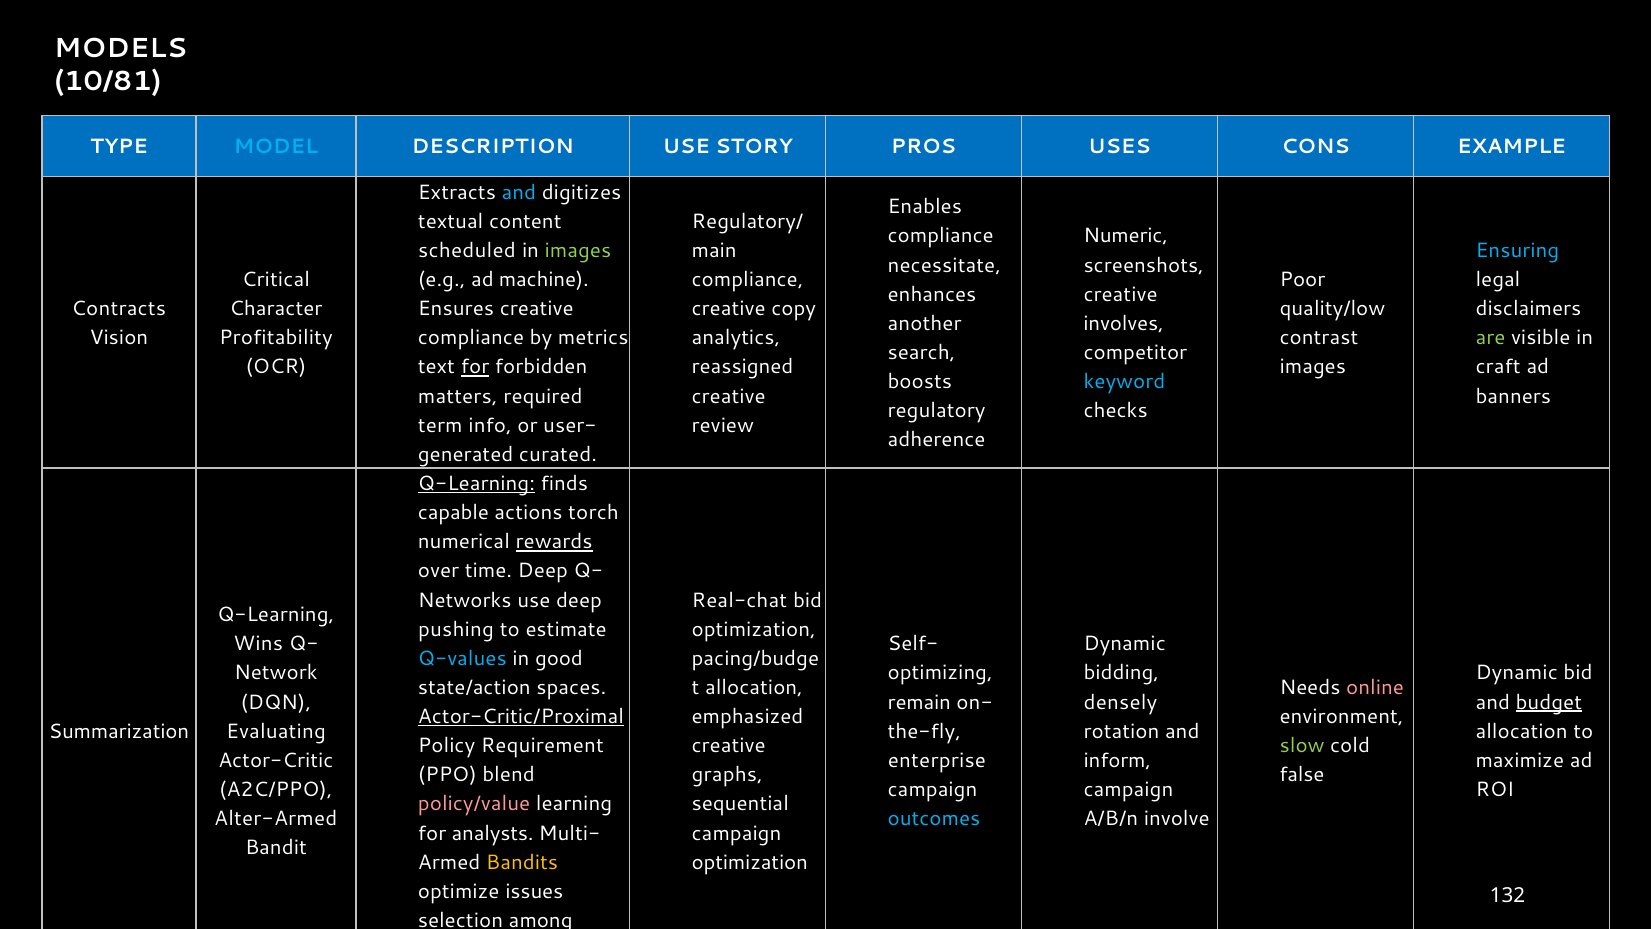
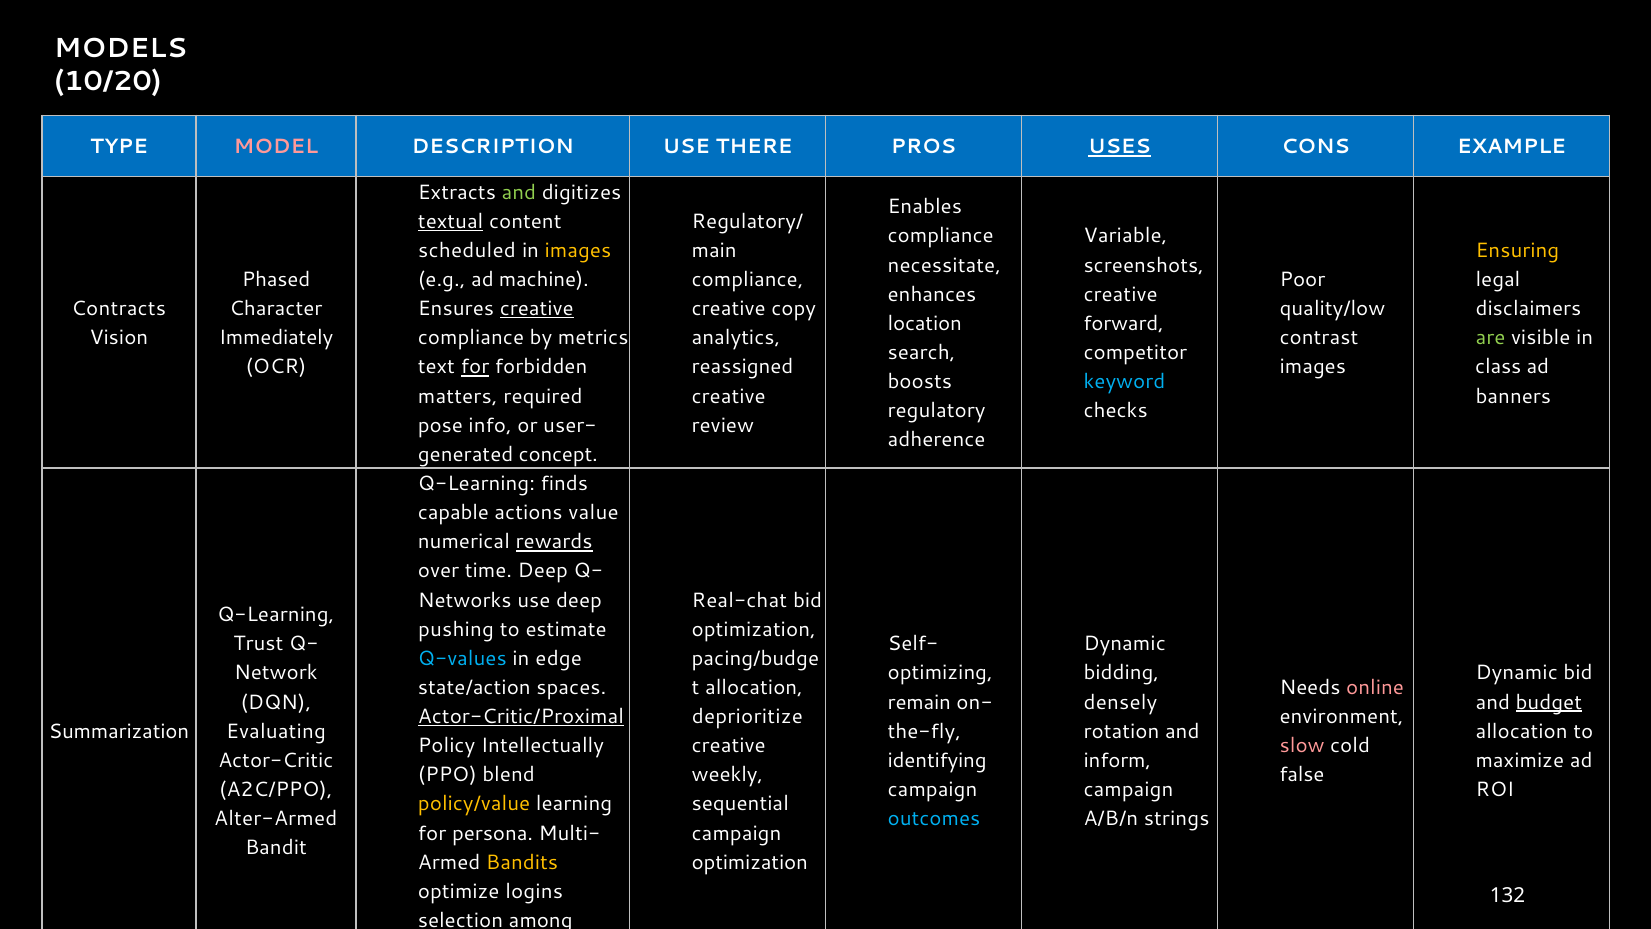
10/81: 10/81 -> 10/20
MODEL colour: light blue -> pink
STORY: STORY -> THERE
USES underline: none -> present
and at (519, 192) colour: light blue -> light green
textual underline: none -> present
Numeric: Numeric -> Variable
images at (578, 251) colour: light green -> yellow
Ensuring colour: light blue -> yellow
Critical: Critical -> Phased
creative at (537, 309) underline: none -> present
another: another -> location
involves: involves -> forward
Profitability: Profitability -> Immediately
craft: craft -> class
term: term -> pose
curated: curated -> concept
Q-Learning at (476, 484) underline: present -> none
torch: torch -> value
Wins: Wins -> Trust
good: good -> edge
emphasized: emphasized -> deprioritize
Requirement: Requirement -> Intellectually
slow colour: light green -> pink
enterprise: enterprise -> identifying
graphs: graphs -> weekly
policy/value colour: pink -> yellow
involve: involve -> strings
analysts: analysts -> persona
issues: issues -> logins
